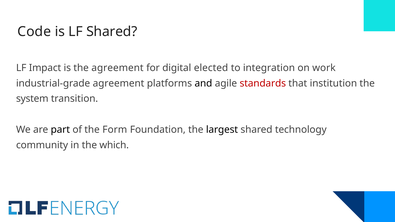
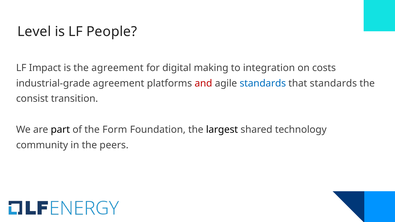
Code: Code -> Level
LF Shared: Shared -> People
elected: elected -> making
work: work -> costs
and colour: black -> red
standards at (263, 83) colour: red -> blue
that institution: institution -> standards
system: system -> consist
which: which -> peers
